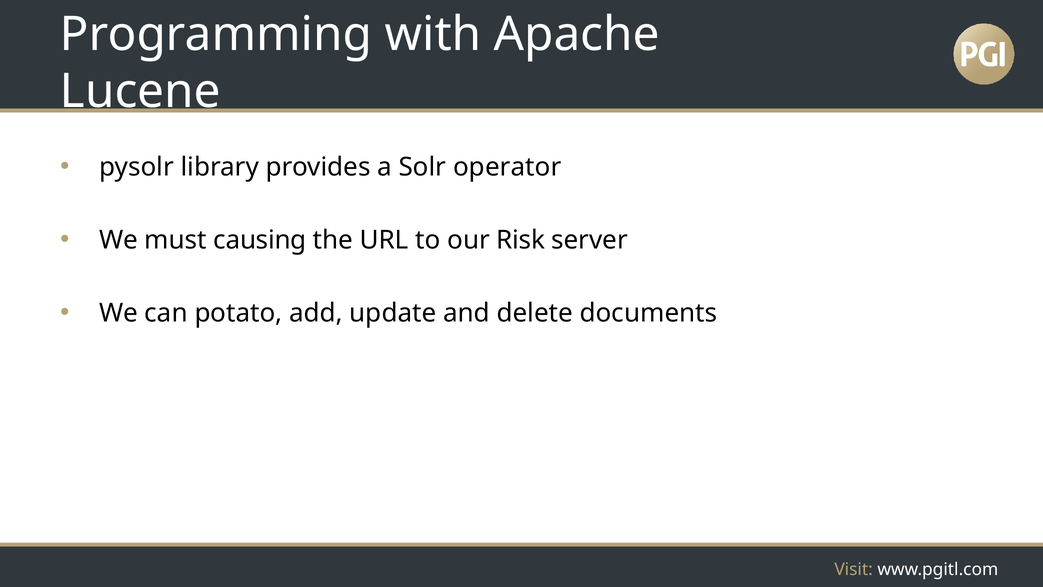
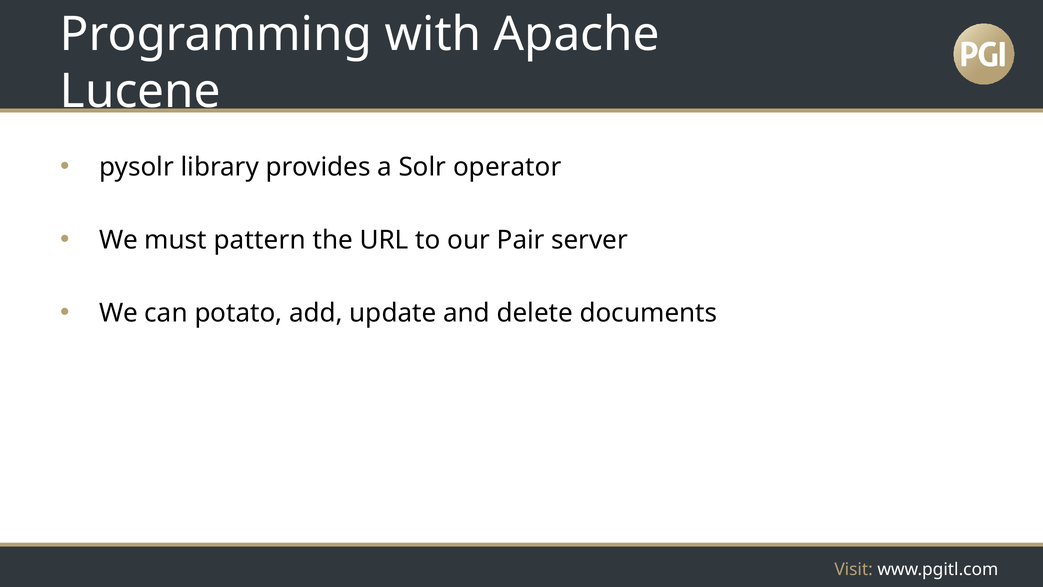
causing: causing -> pattern
Risk: Risk -> Pair
